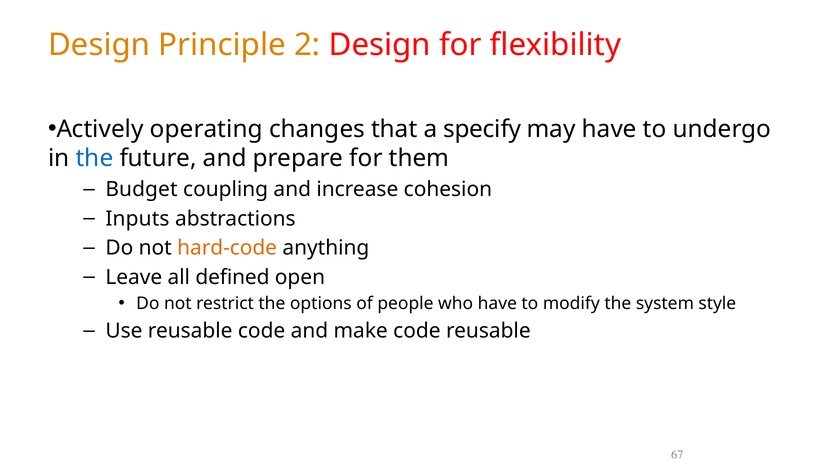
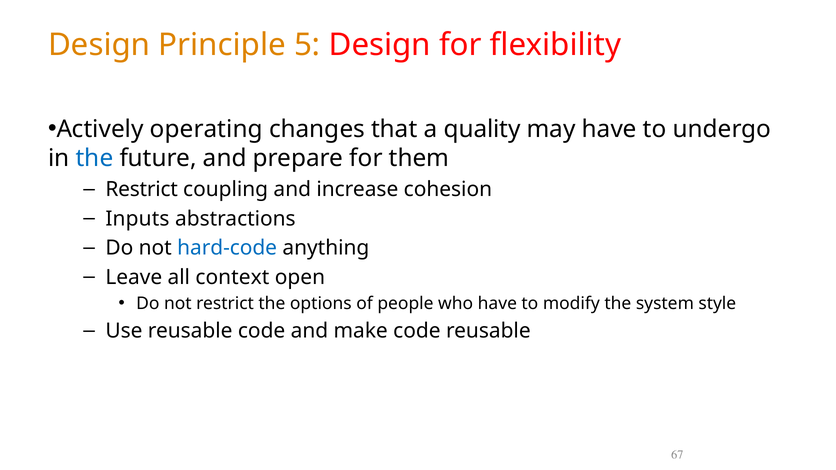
2: 2 -> 5
specify: specify -> quality
Budget at (141, 190): Budget -> Restrict
hard-code colour: orange -> blue
defined: defined -> context
